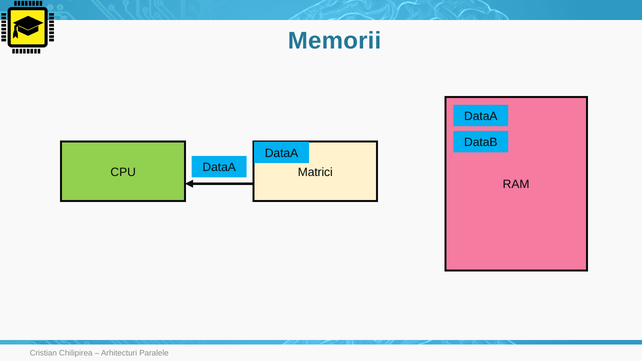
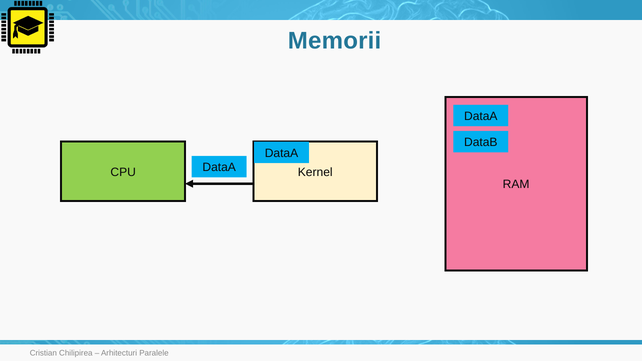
Matrici: Matrici -> Kernel
